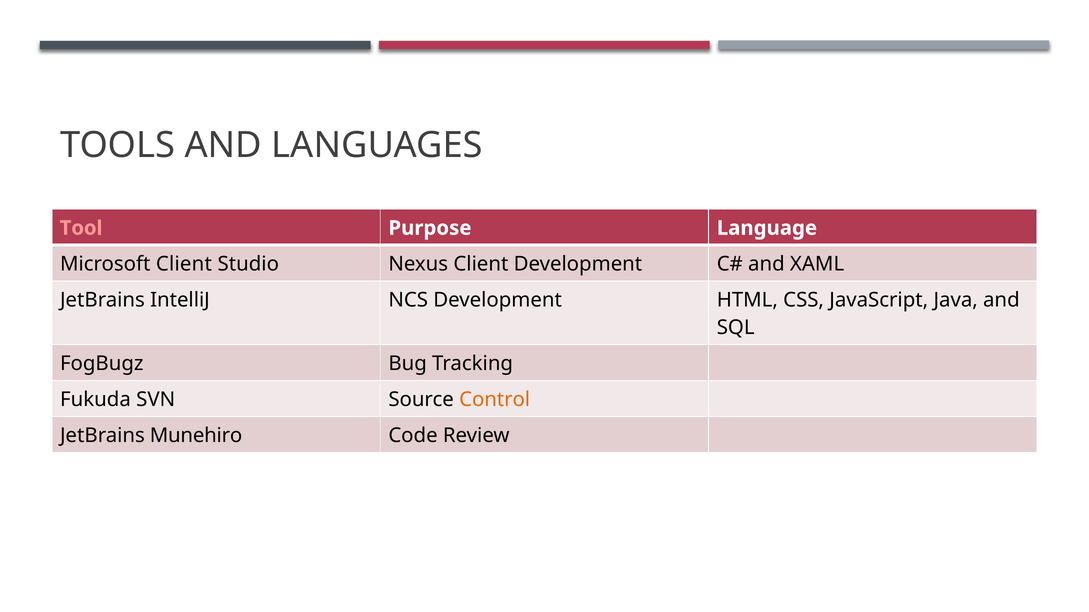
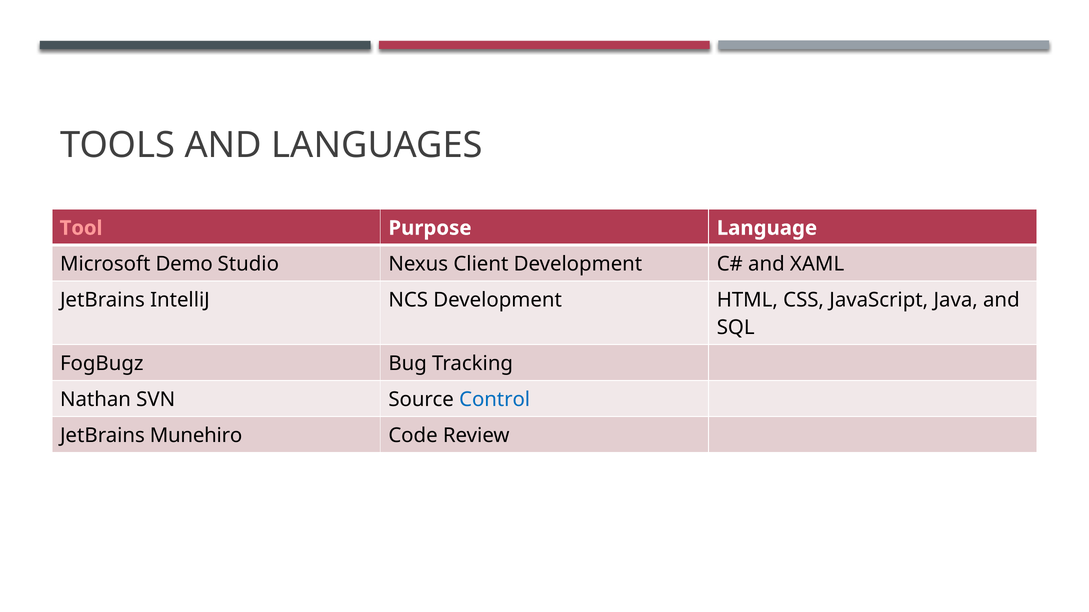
Microsoft Client: Client -> Demo
Fukuda: Fukuda -> Nathan
Control colour: orange -> blue
